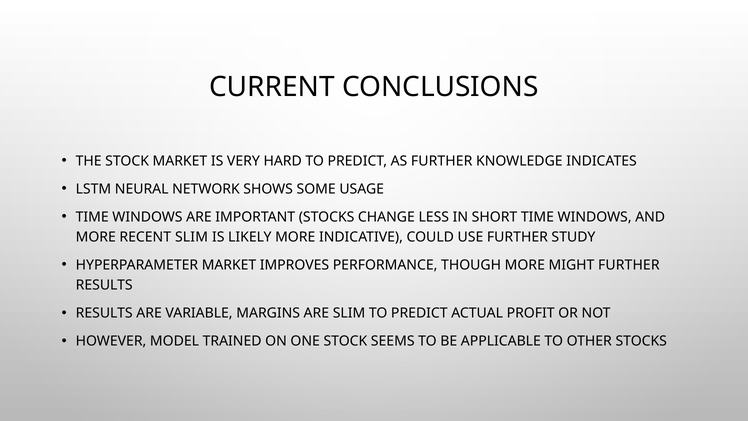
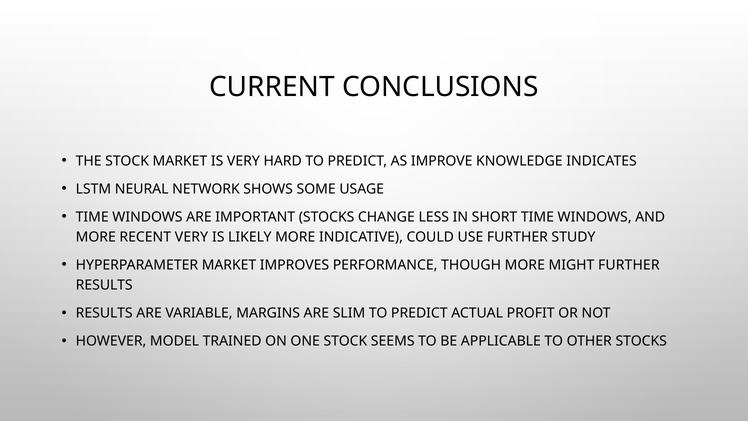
AS FURTHER: FURTHER -> IMPROVE
RECENT SLIM: SLIM -> VERY
